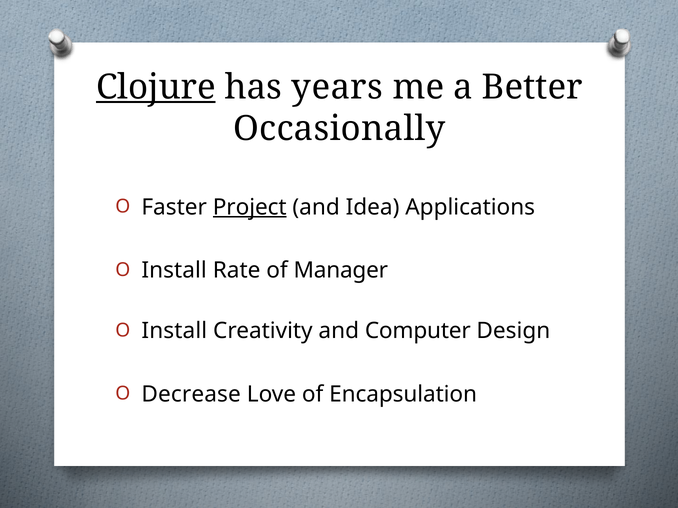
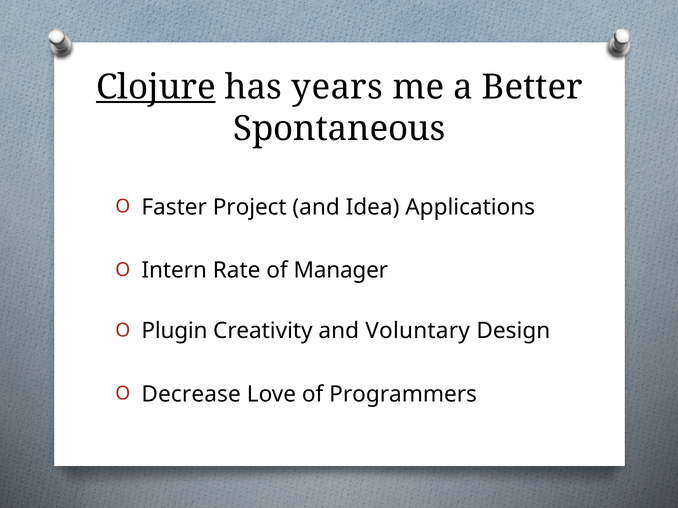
Occasionally: Occasionally -> Spontaneous
Project underline: present -> none
Install at (174, 271): Install -> Intern
Install at (174, 331): Install -> Plugin
Computer: Computer -> Voluntary
Encapsulation: Encapsulation -> Programmers
